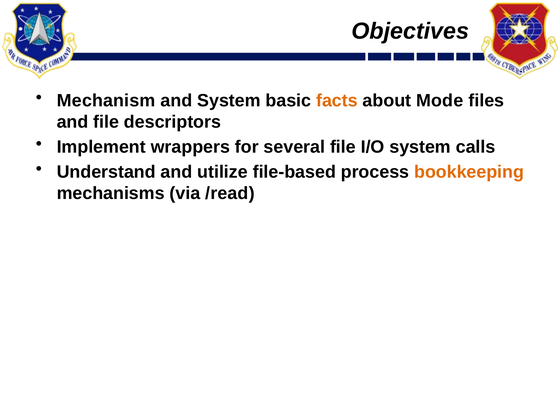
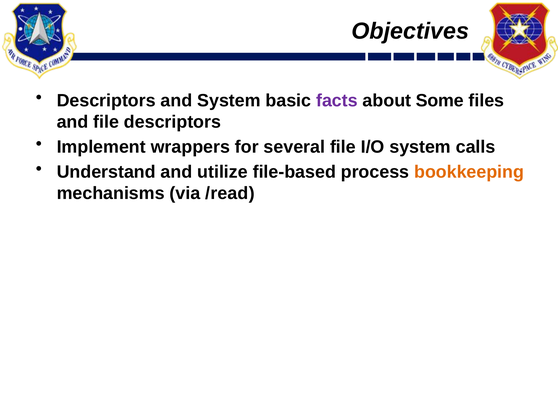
Mechanism at (106, 100): Mechanism -> Descriptors
facts colour: orange -> purple
Mode: Mode -> Some
